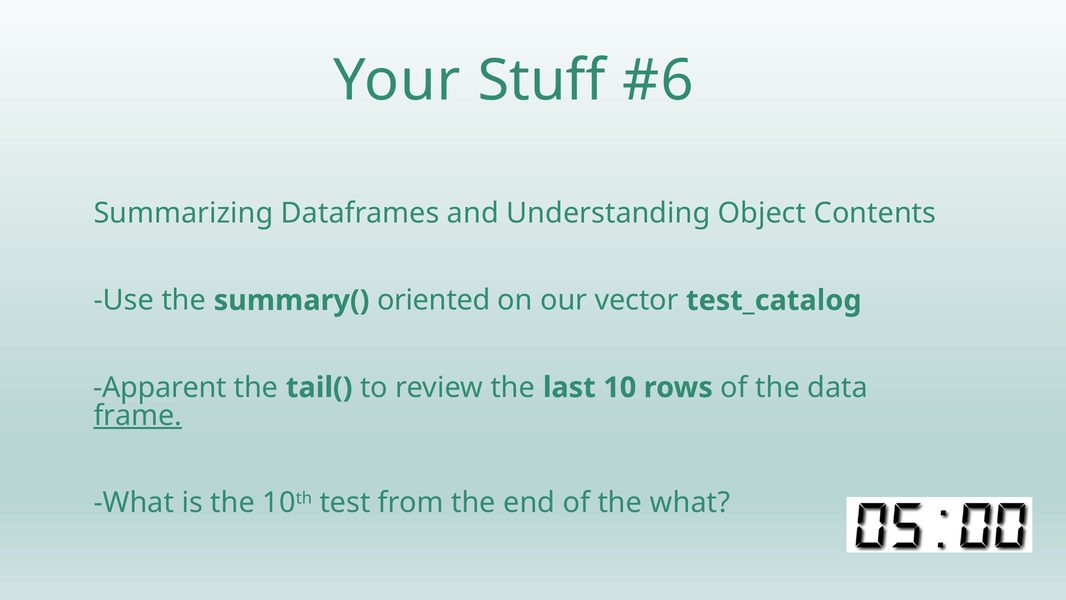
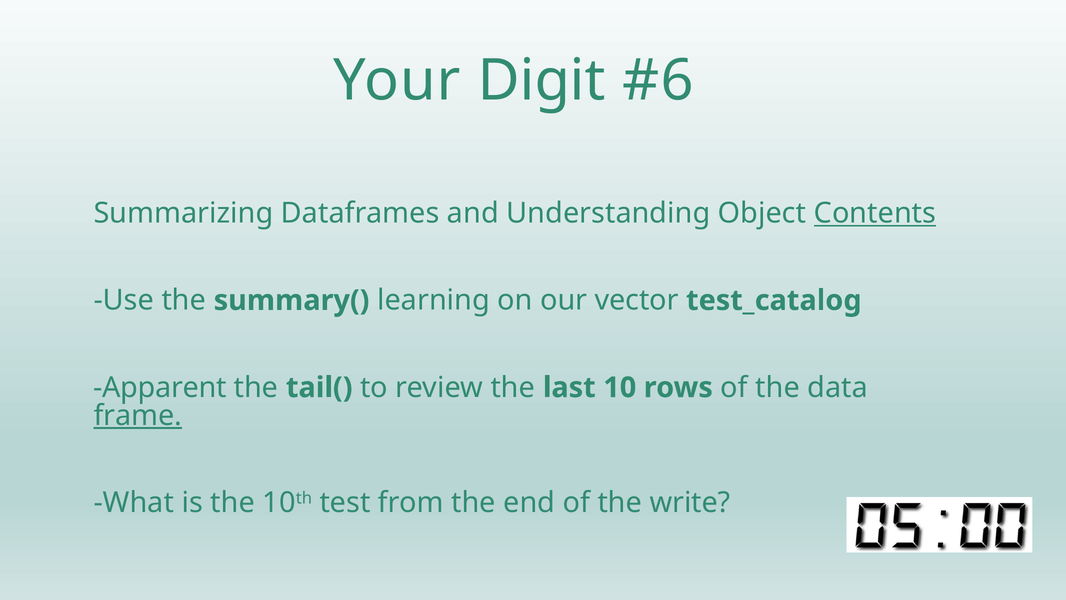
Stuff: Stuff -> Digit
Contents underline: none -> present
oriented: oriented -> learning
the what: what -> write
